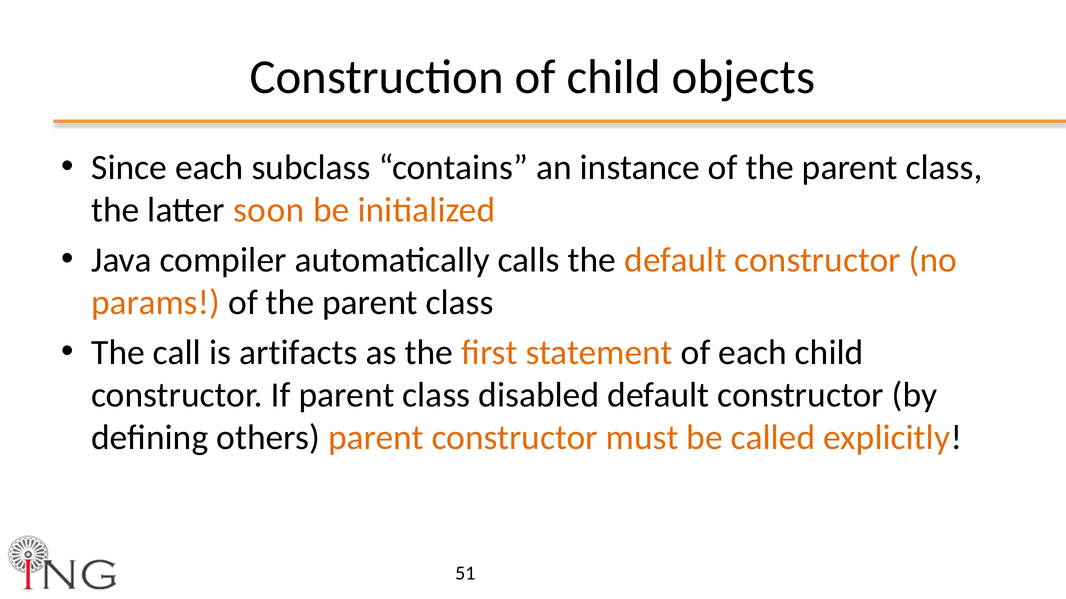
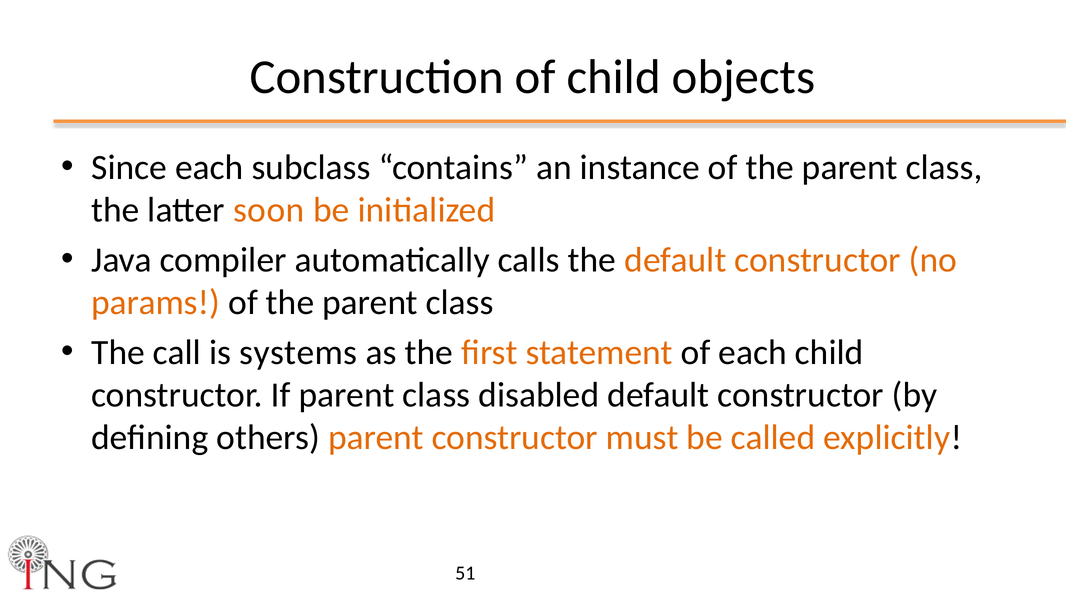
artifacts: artifacts -> systems
